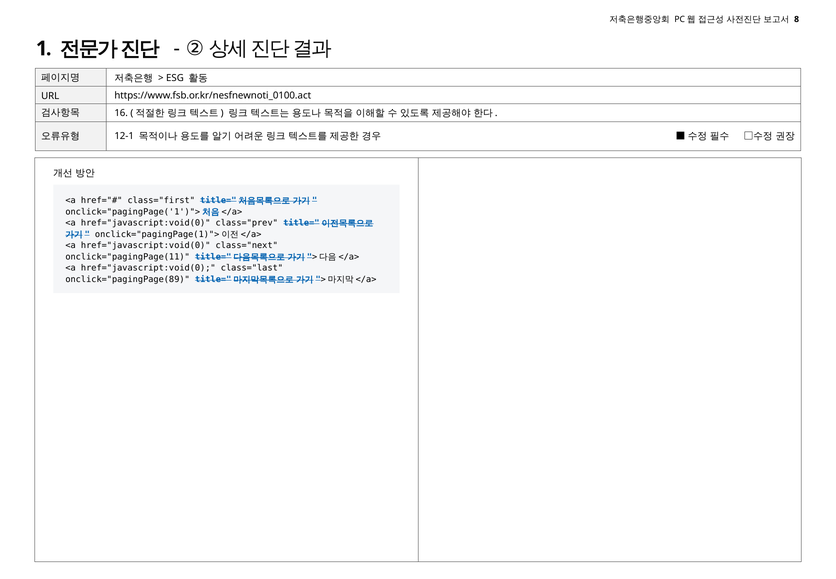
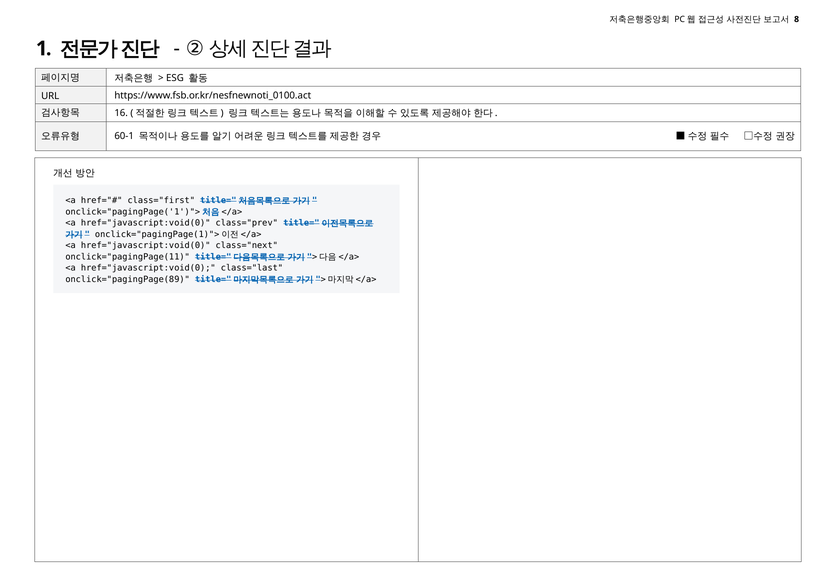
12-1: 12-1 -> 60-1
